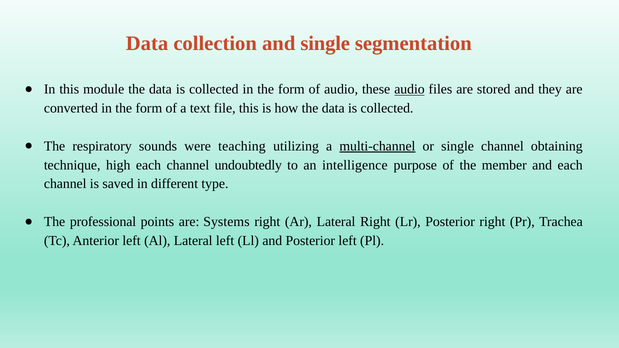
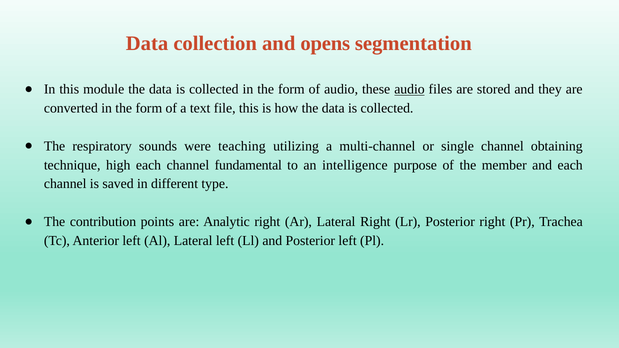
and single: single -> opens
multi-channel underline: present -> none
undoubtedly: undoubtedly -> fundamental
professional: professional -> contribution
Systems: Systems -> Analytic
